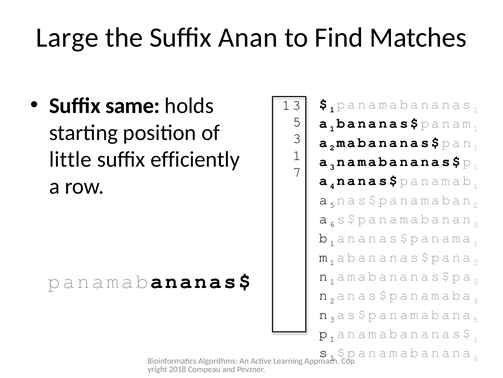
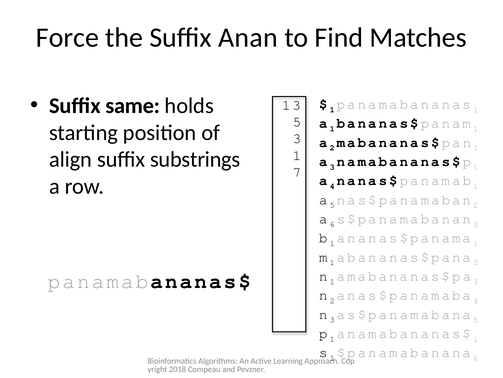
Large: Large -> Force
little: little -> align
efficiently: efficiently -> substrings
